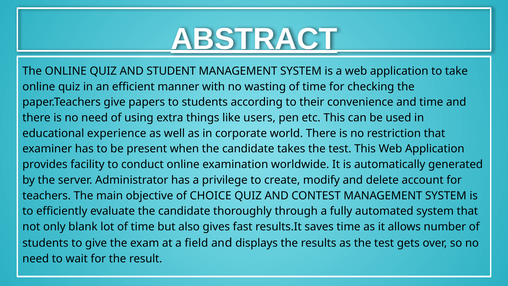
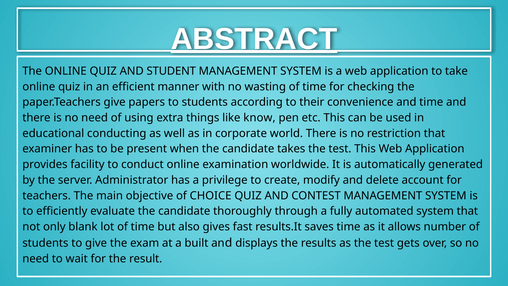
users: users -> know
experience: experience -> conducting
field: field -> built
